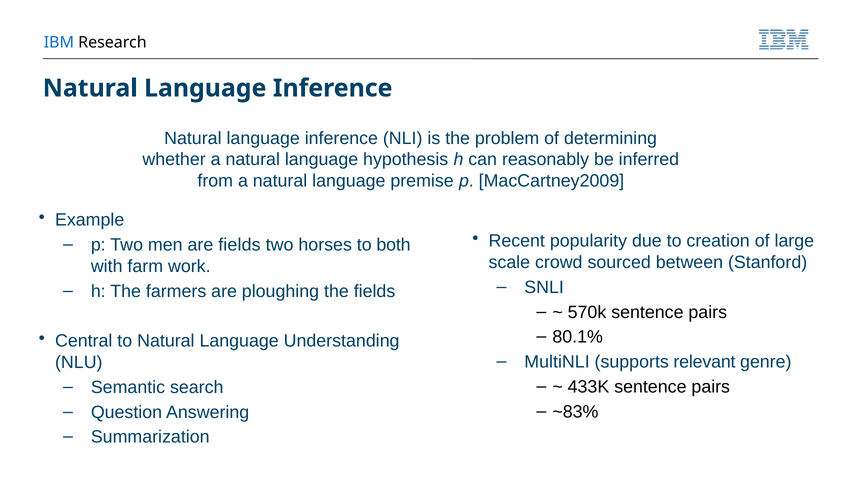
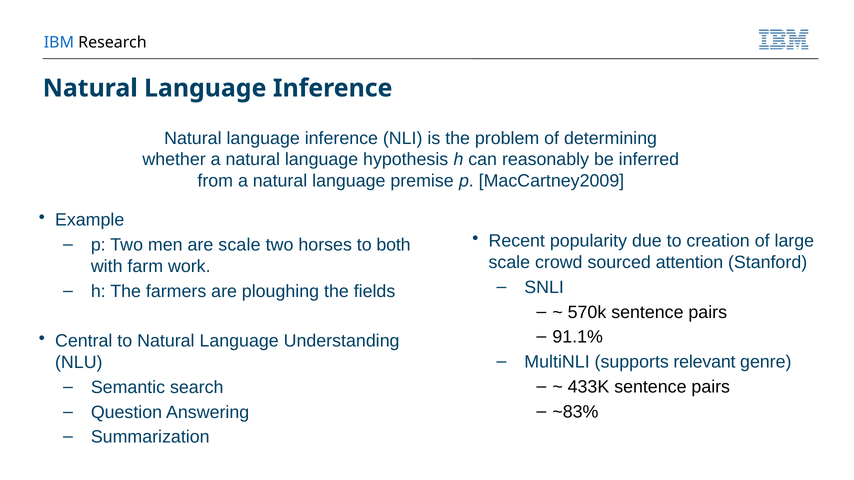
are fields: fields -> scale
between: between -> attention
80.1%: 80.1% -> 91.1%
